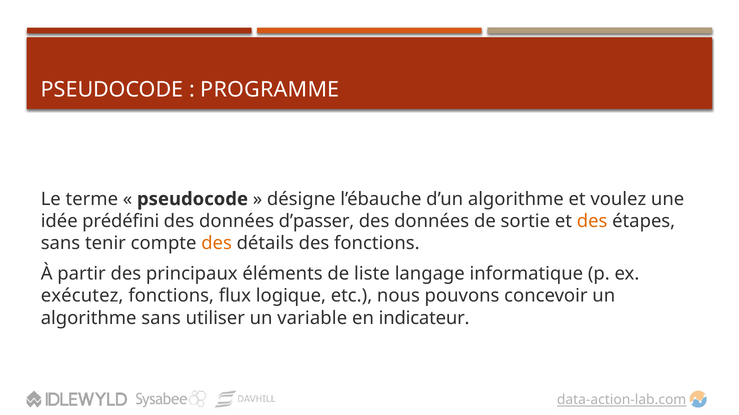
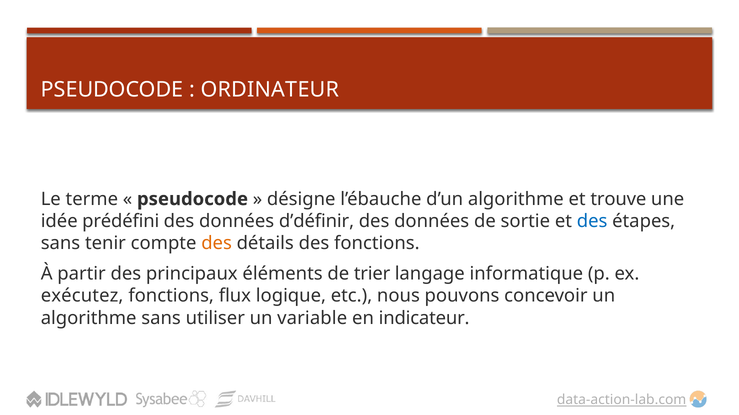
PROGRAMME: PROGRAMME -> ORDINATEUR
voulez: voulez -> trouve
d’passer: d’passer -> d’définir
des at (592, 222) colour: orange -> blue
liste: liste -> trier
